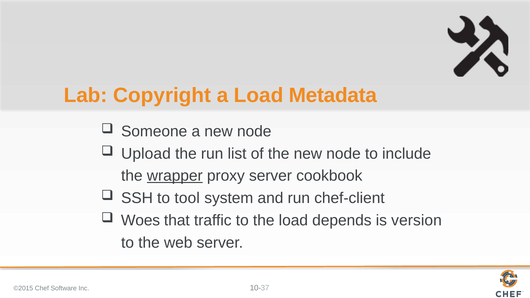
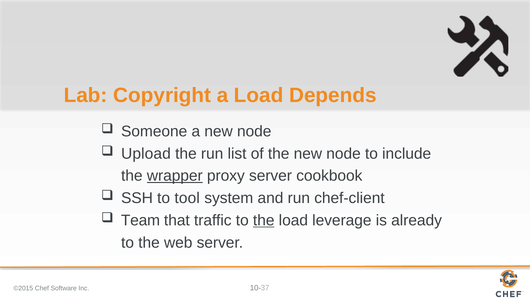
Metadata: Metadata -> Depends
Woes: Woes -> Team
the at (264, 220) underline: none -> present
depends: depends -> leverage
version: version -> already
